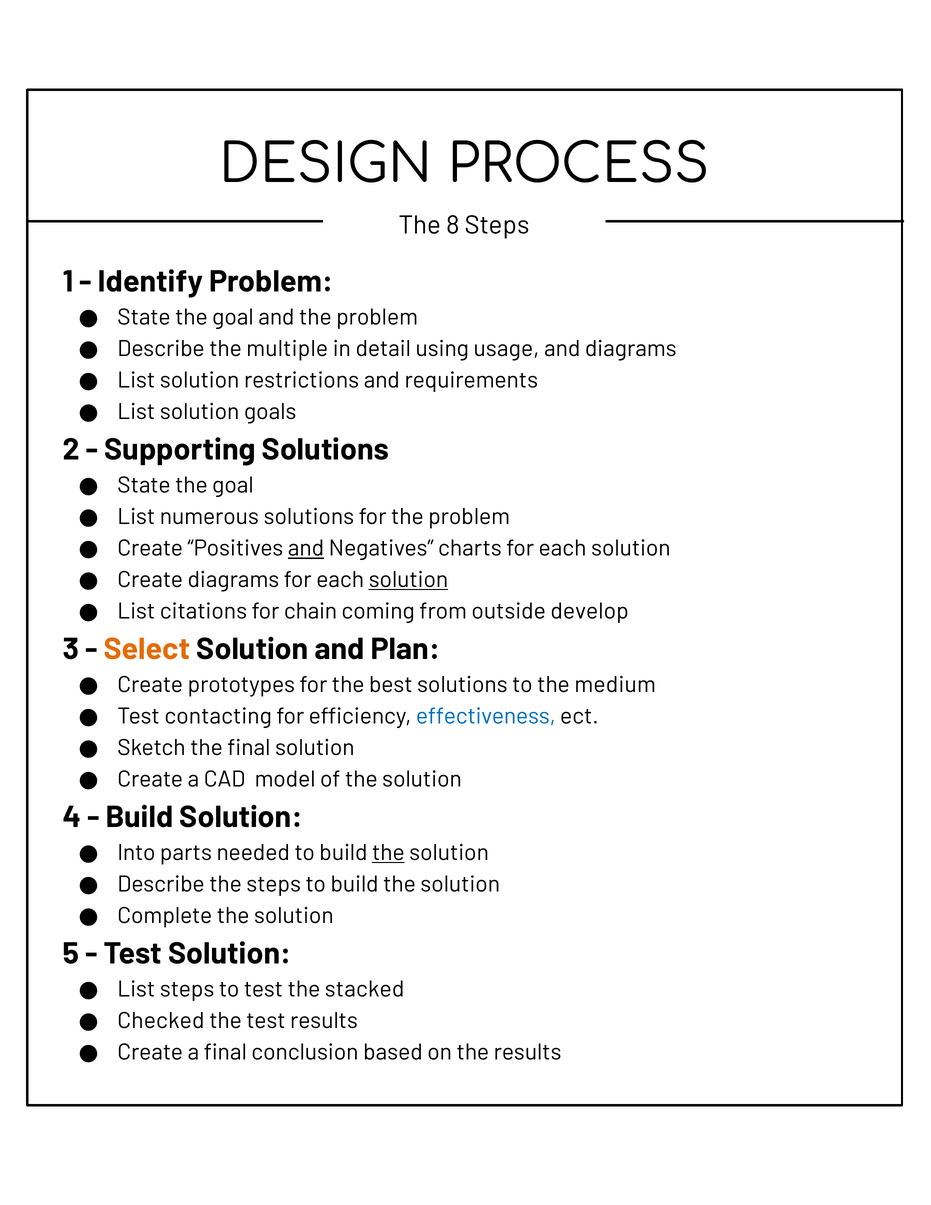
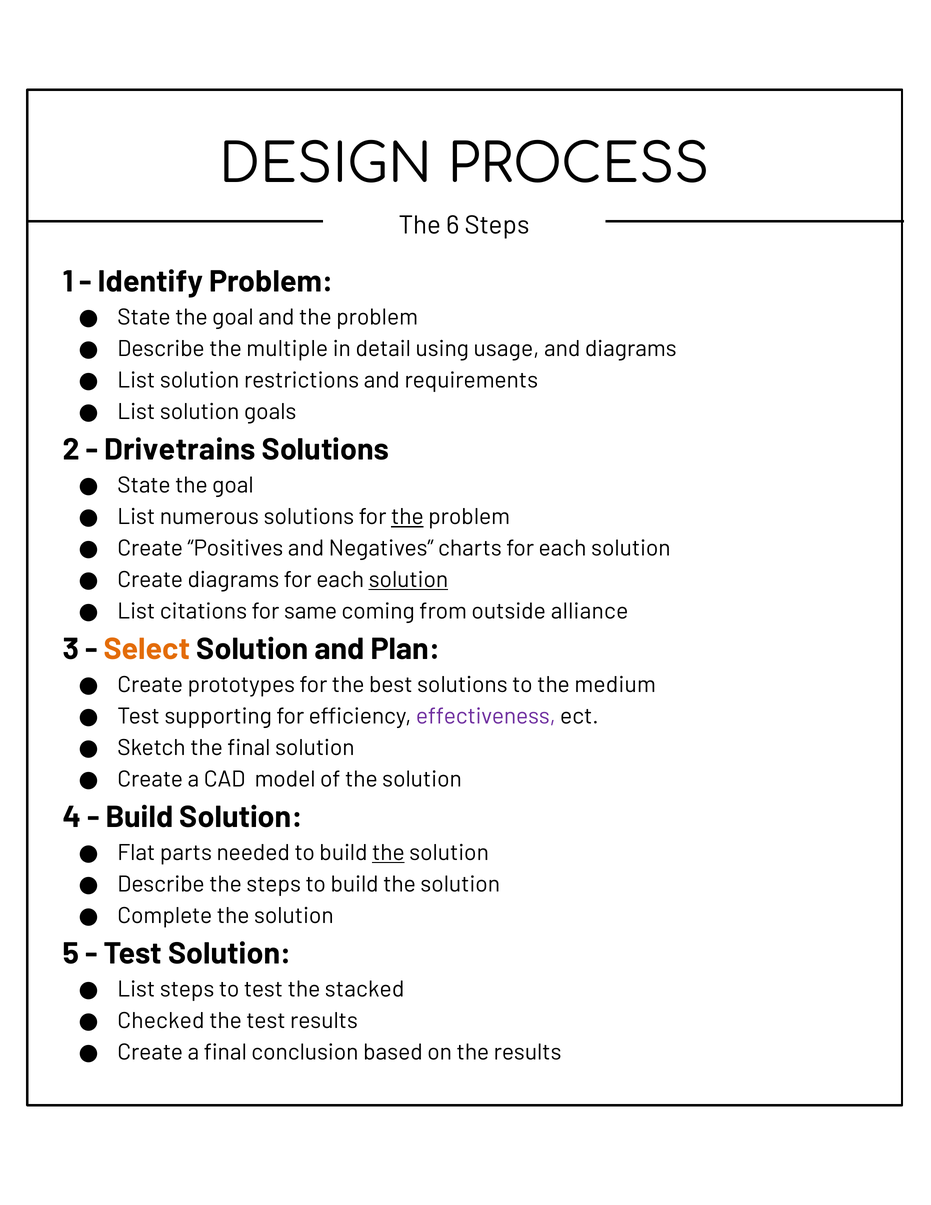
8: 8 -> 6
Supporting: Supporting -> Drivetrains
the at (407, 517) underline: none -> present
and at (306, 548) underline: present -> none
chain: chain -> same
develop: develop -> alliance
contacting: contacting -> supporting
effectiveness colour: blue -> purple
Into: Into -> Flat
